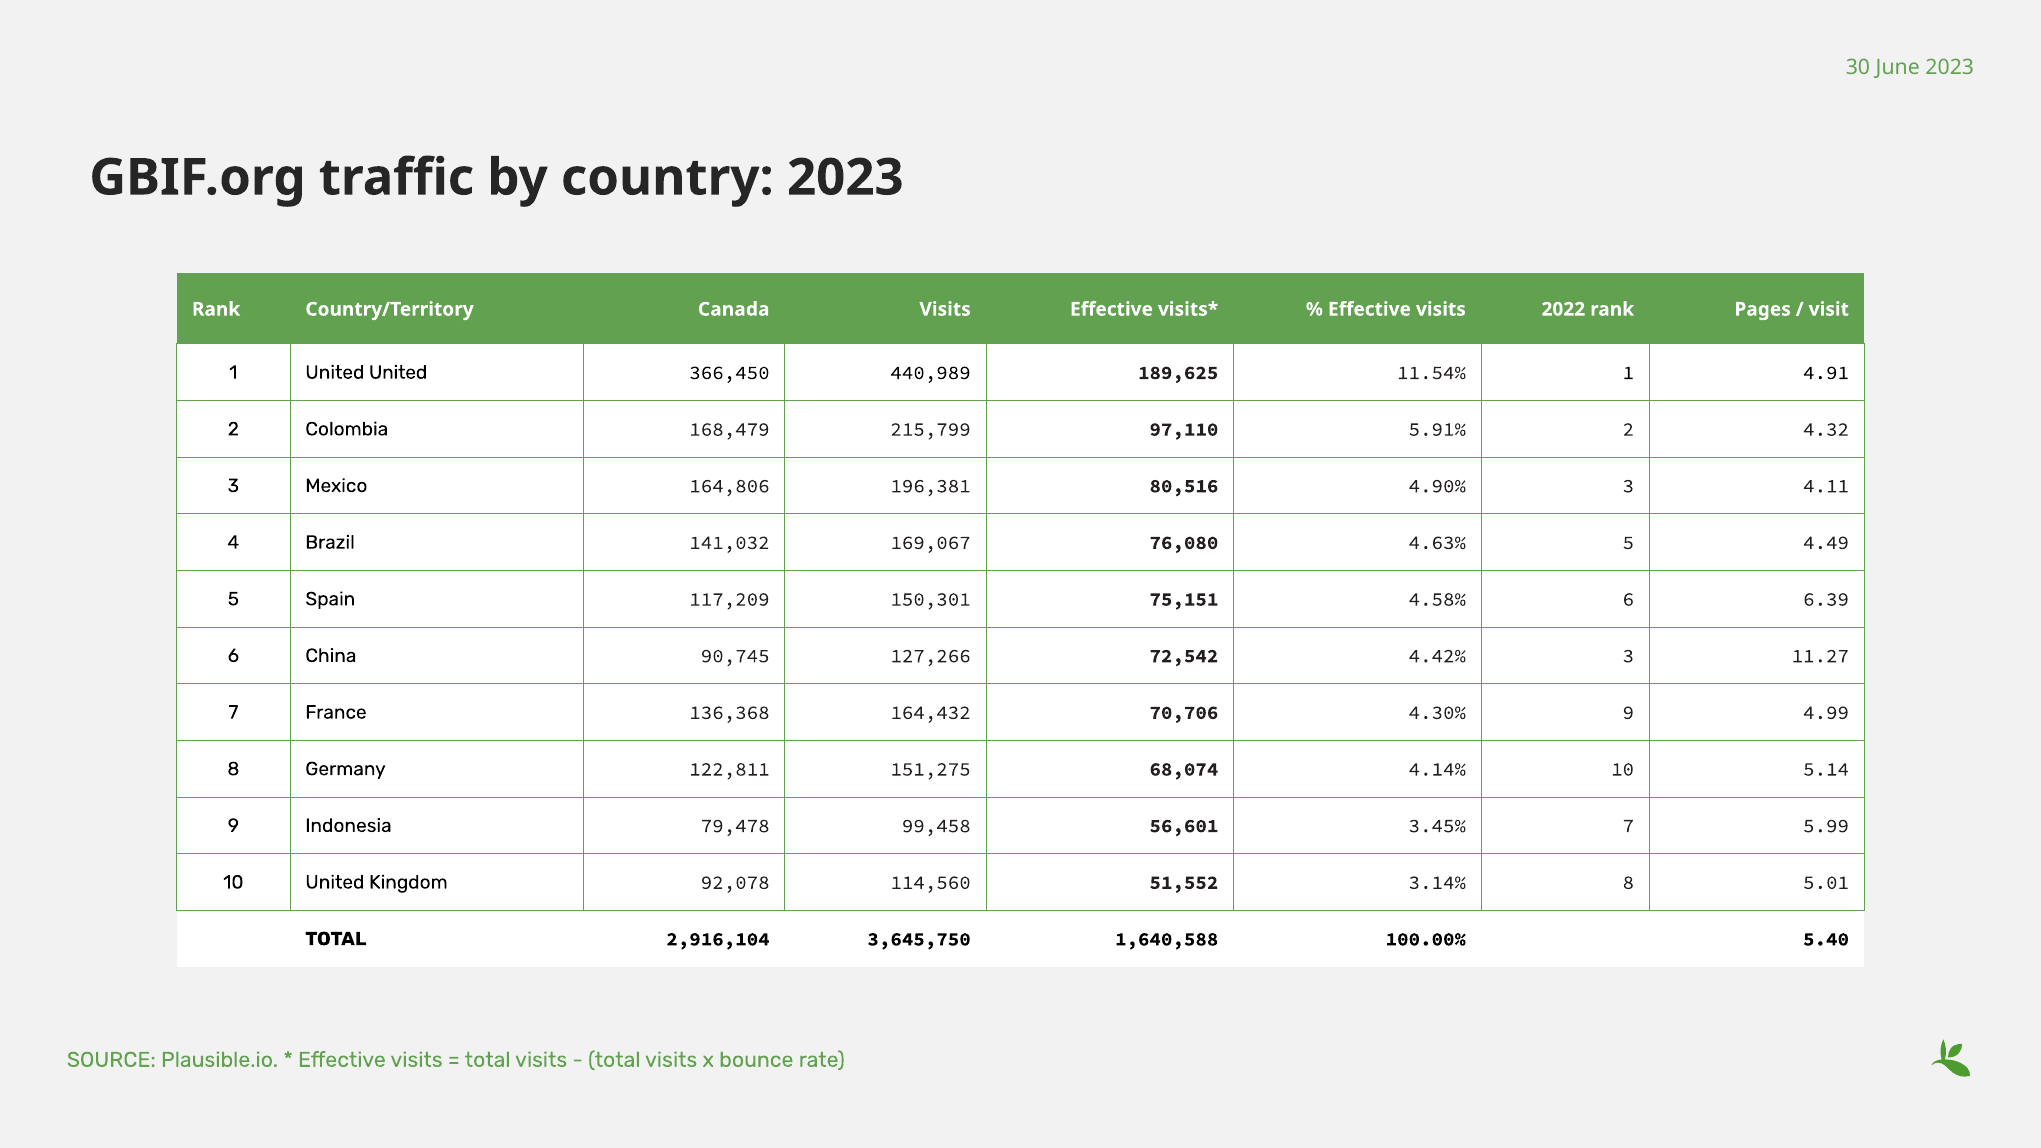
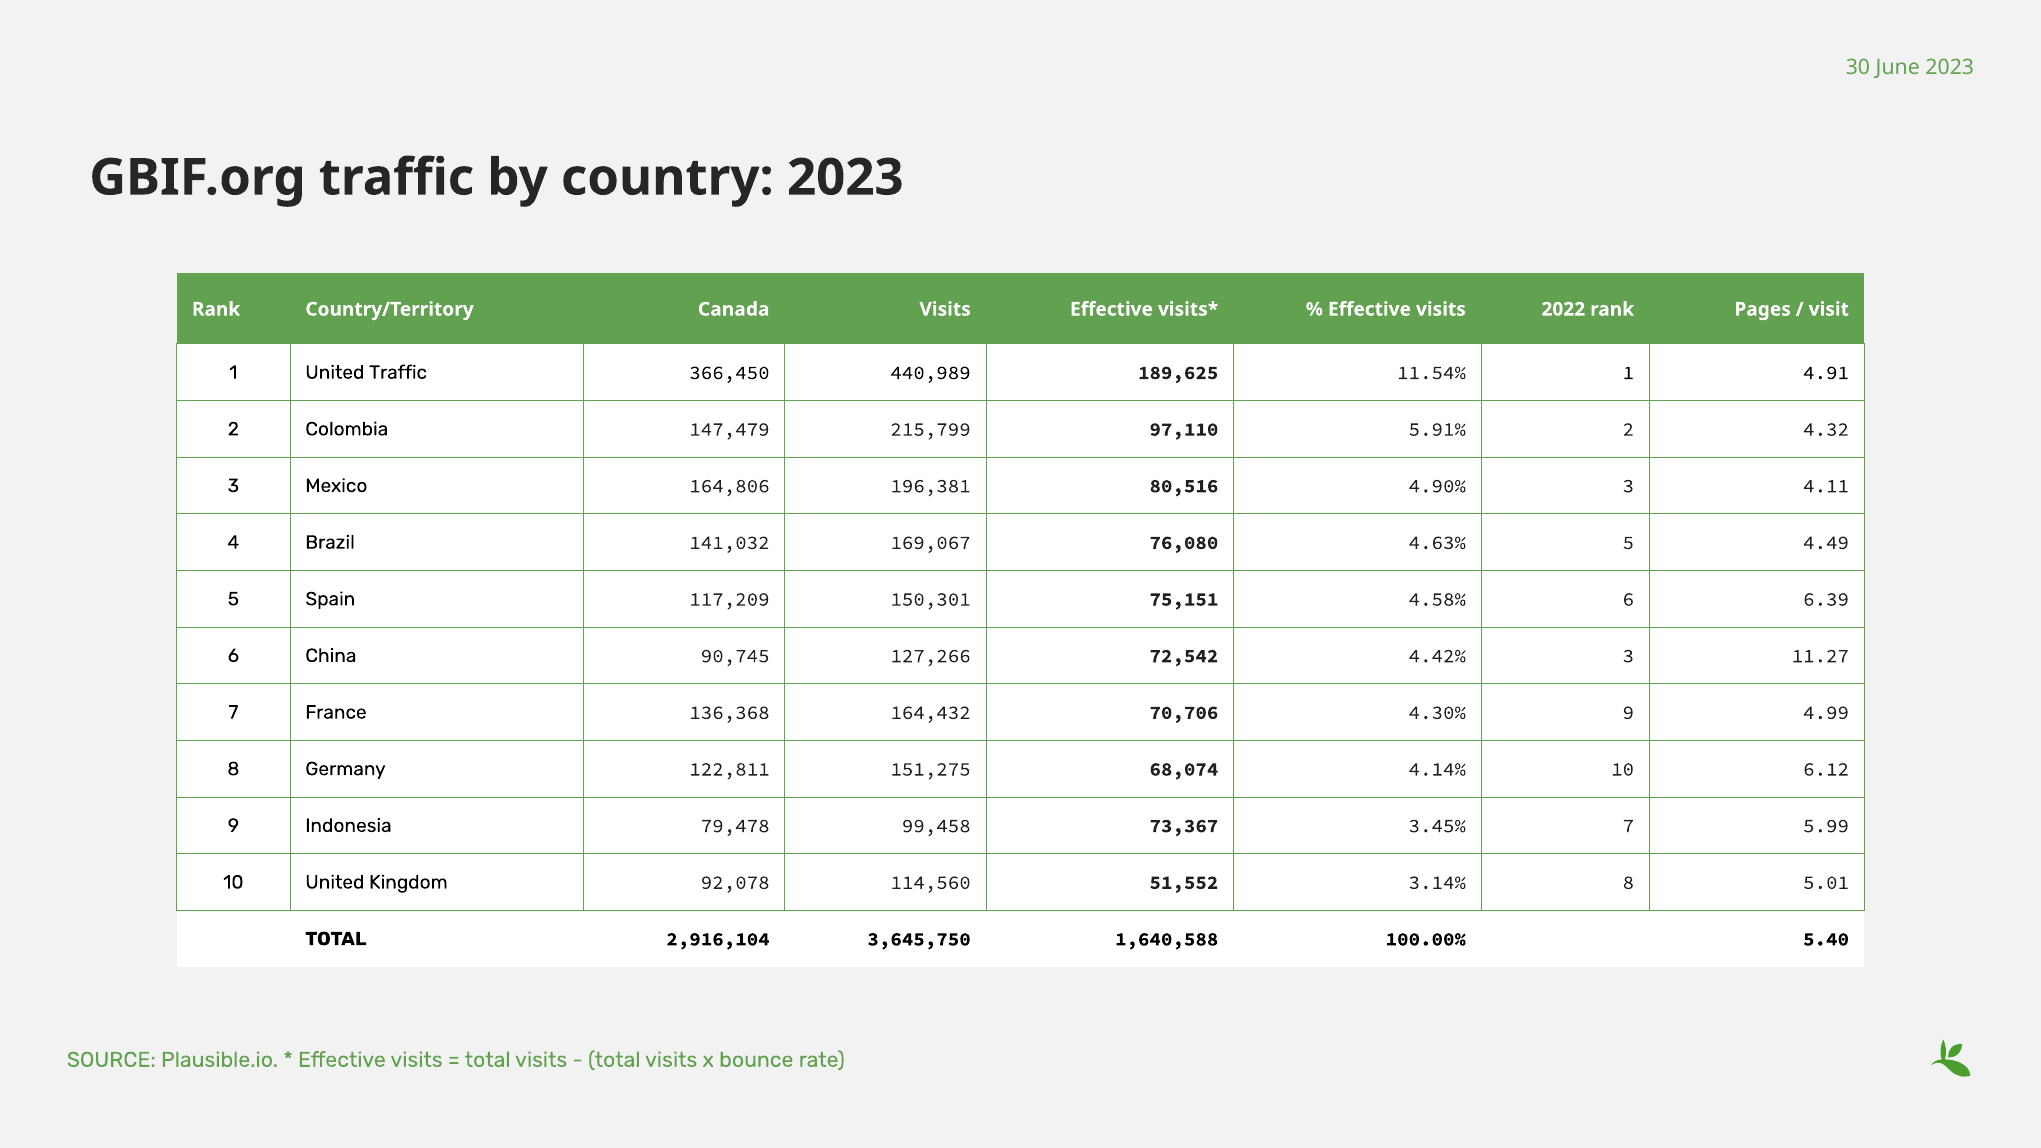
United United: United -> Traffic
168,479: 168,479 -> 147,479
5.14: 5.14 -> 6.12
56,601: 56,601 -> 73,367
